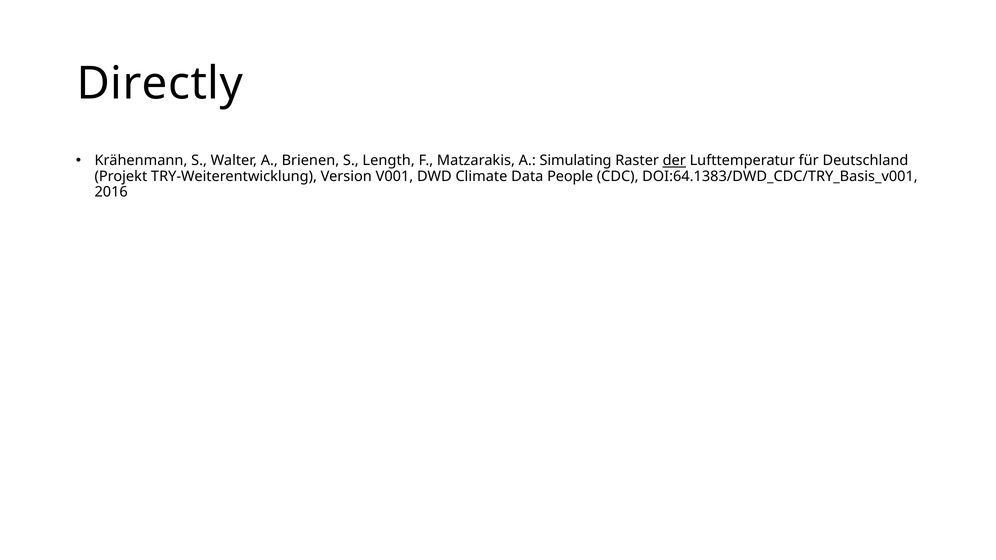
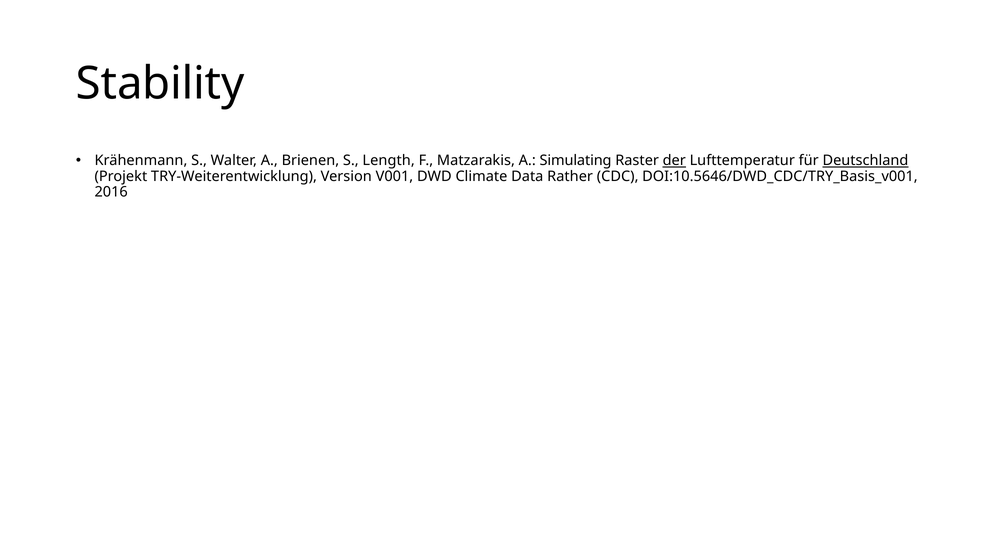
Directly: Directly -> Stability
Deutschland underline: none -> present
People: People -> Rather
DOI:64.1383/DWD_CDC/TRY_Basis_v001: DOI:64.1383/DWD_CDC/TRY_Basis_v001 -> DOI:10.5646/DWD_CDC/TRY_Basis_v001
